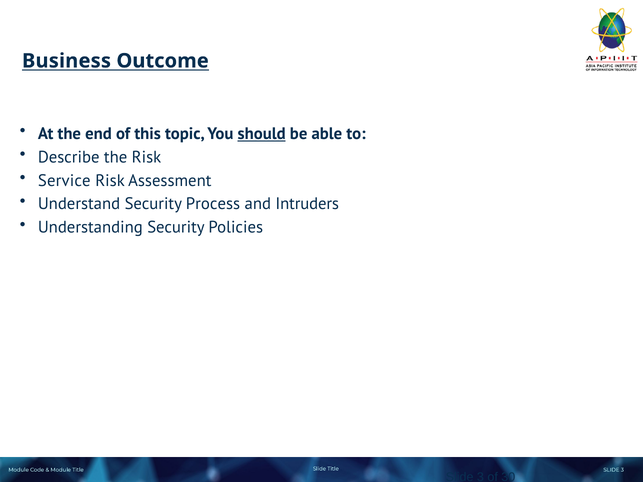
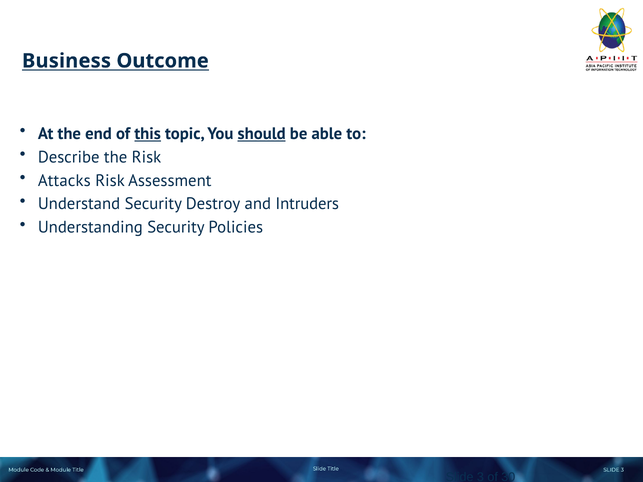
this underline: none -> present
Service: Service -> Attacks
Process: Process -> Destroy
